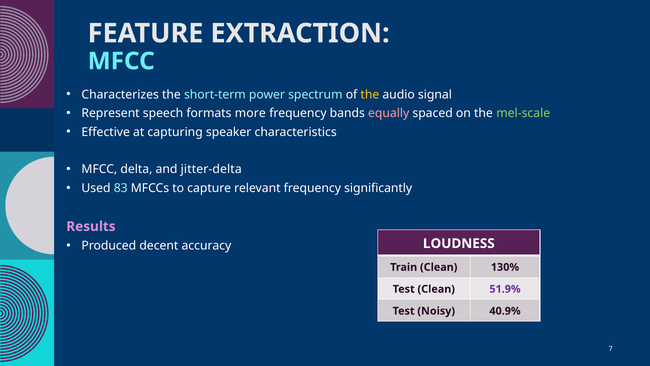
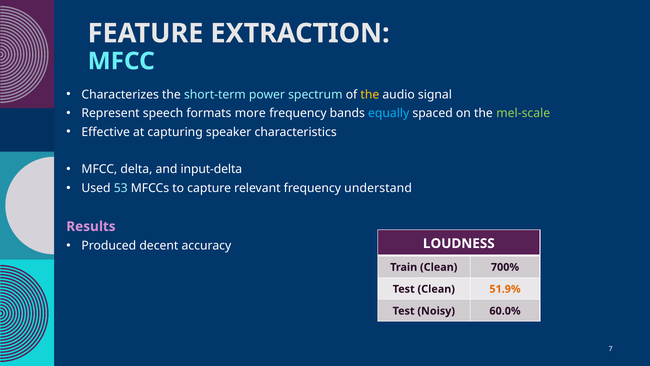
equally colour: pink -> light blue
jitter-delta: jitter-delta -> input-delta
83: 83 -> 53
significantly: significantly -> understand
130%: 130% -> 700%
51.9% colour: purple -> orange
40.9%: 40.9% -> 60.0%
